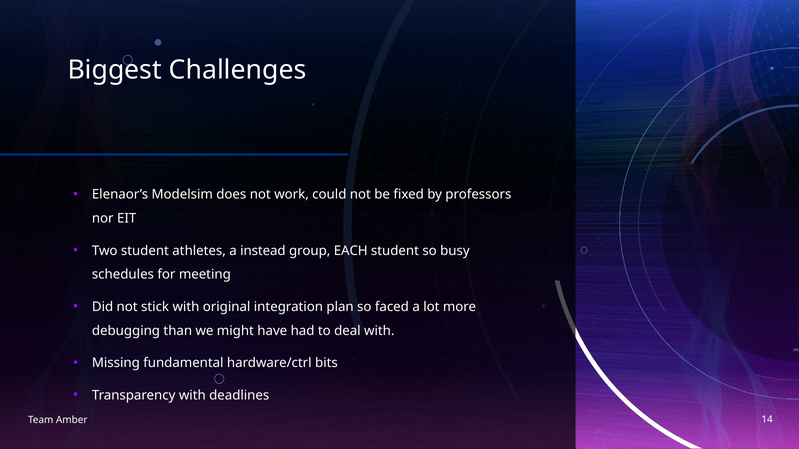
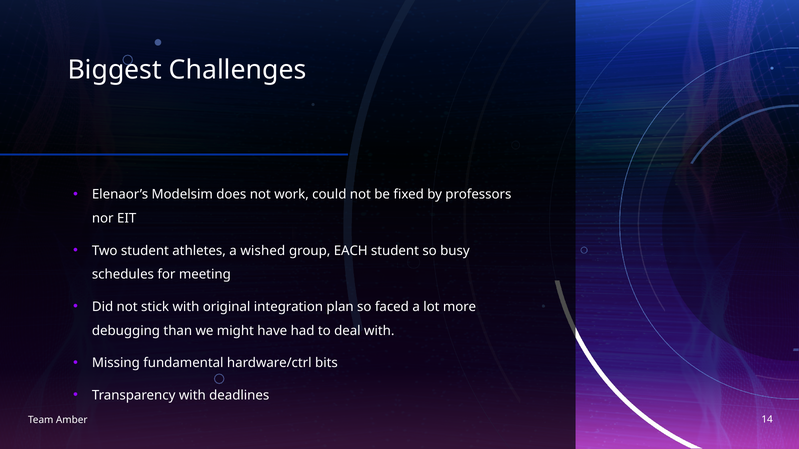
instead: instead -> wished
